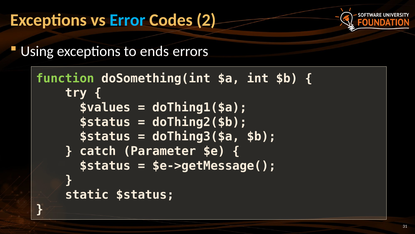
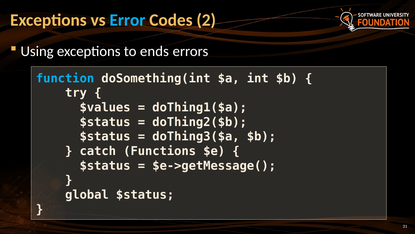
function colour: light green -> light blue
Parameter: Parameter -> Functions
static: static -> global
